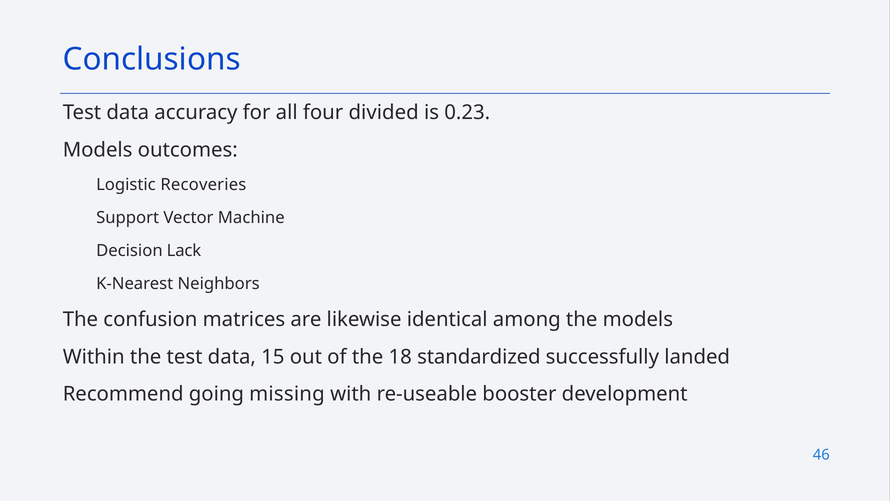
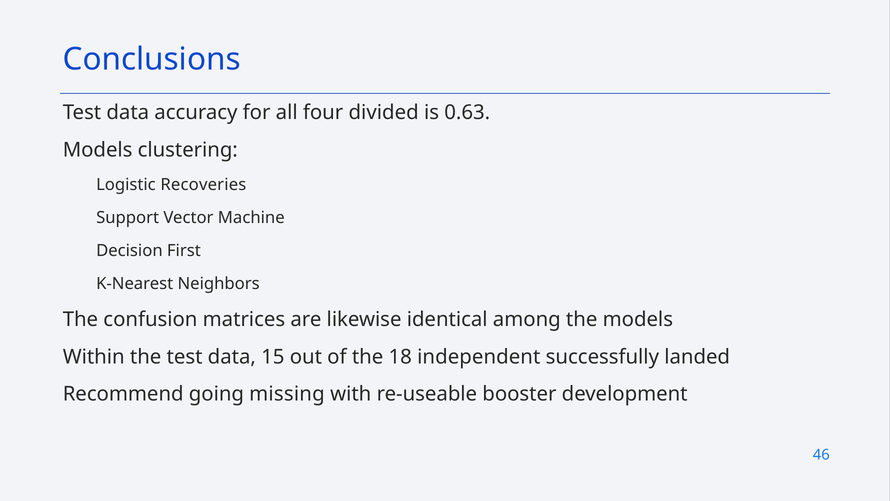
0.23: 0.23 -> 0.63
outcomes: outcomes -> clustering
Lack: Lack -> First
standardized: standardized -> independent
